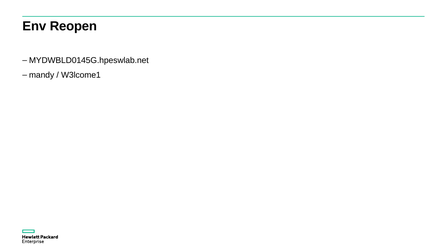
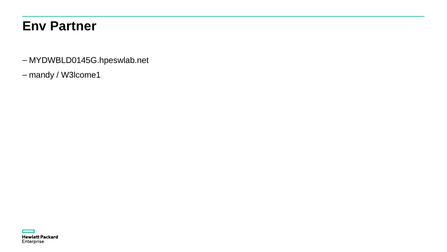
Reopen: Reopen -> Partner
